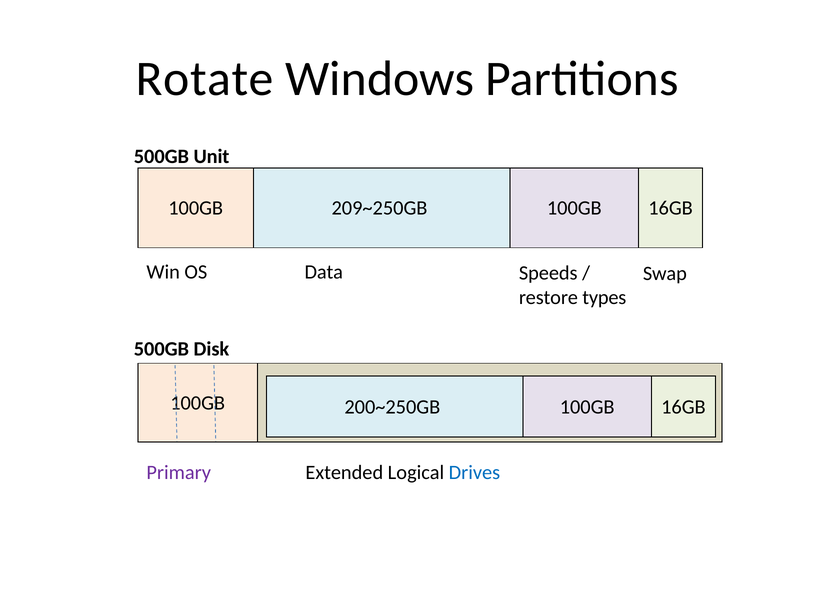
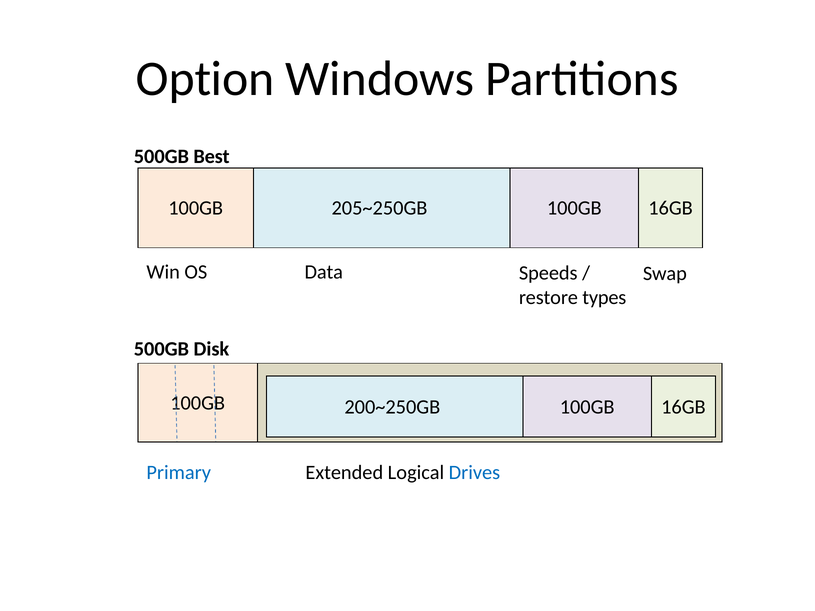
Rotate: Rotate -> Option
Unit: Unit -> Best
209~250GB: 209~250GB -> 205~250GB
Primary colour: purple -> blue
